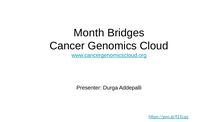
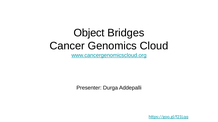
Month: Month -> Object
